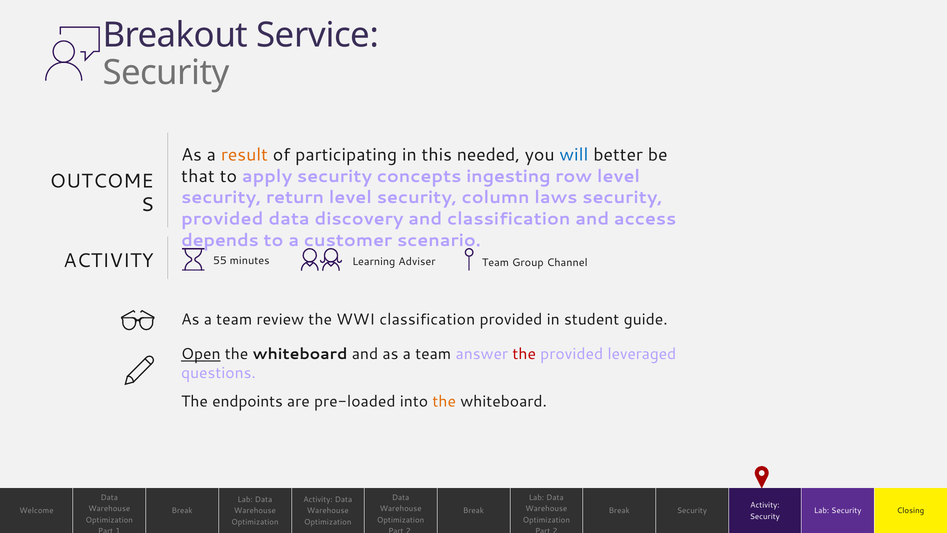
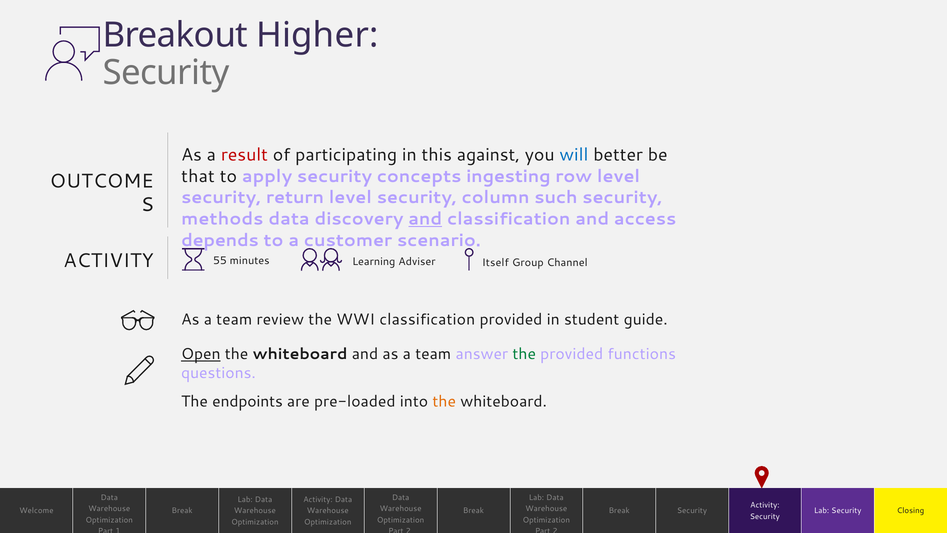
Service: Service -> Higher
result colour: orange -> red
needed: needed -> against
laws: laws -> such
provided at (222, 219): provided -> methods
and at (425, 219) underline: none -> present
minutes Team: Team -> Itself
the at (524, 354) colour: red -> green
leveraged: leveraged -> functions
